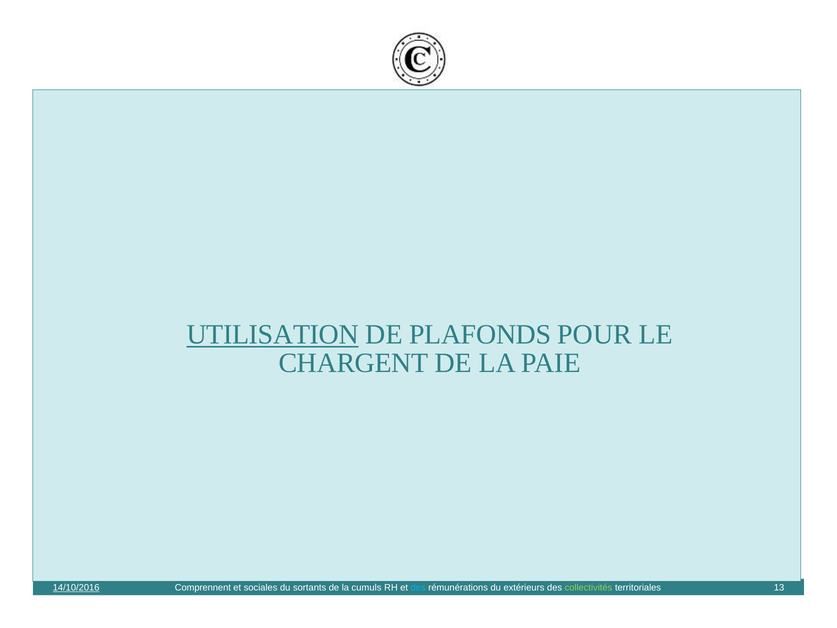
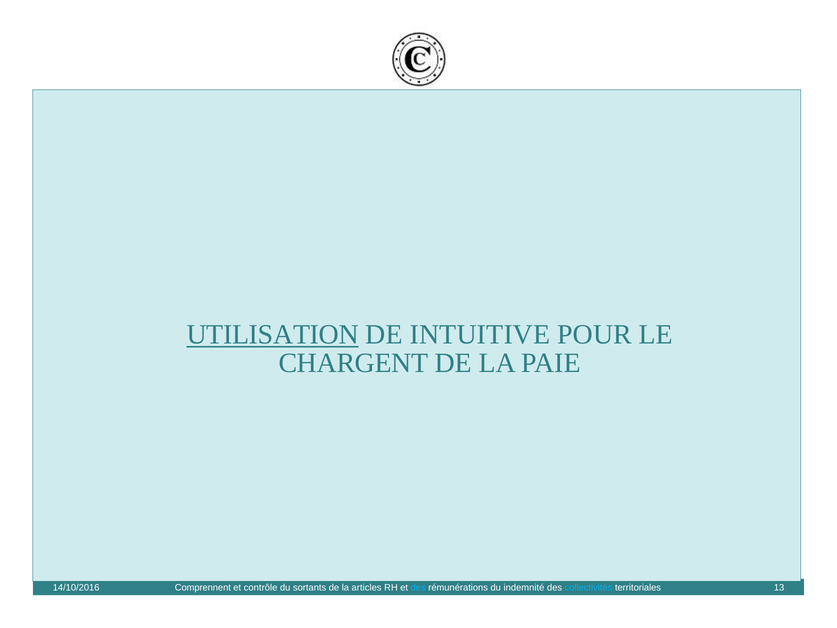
PLAFONDS: PLAFONDS -> INTUITIVE
14/10/2016 underline: present -> none
sociales: sociales -> contrôle
cumuls: cumuls -> articles
extérieurs: extérieurs -> indemnité
collectivités colour: light green -> light blue
